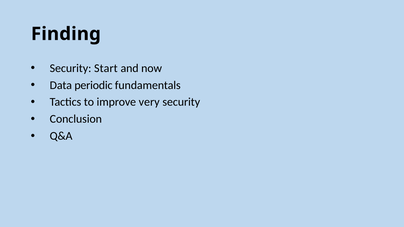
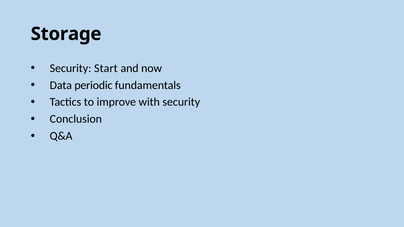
Finding: Finding -> Storage
very: very -> with
